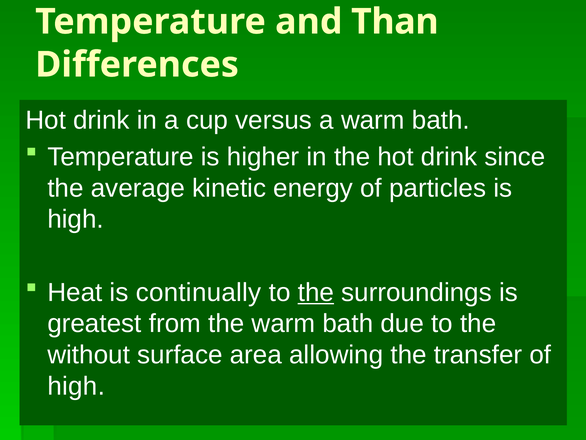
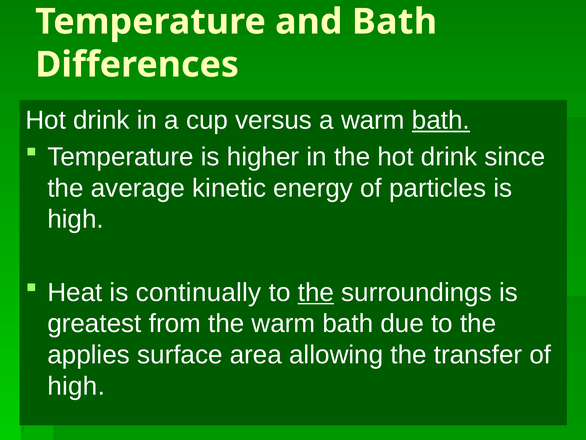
and Than: Than -> Bath
bath at (441, 120) underline: none -> present
without: without -> applies
